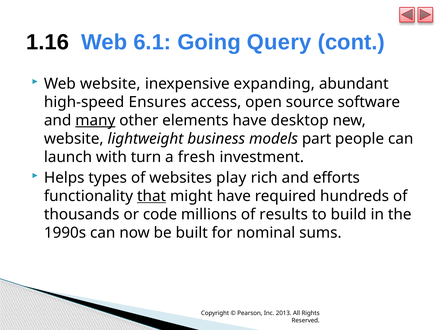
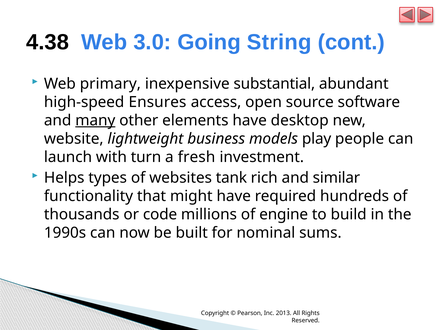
1.16: 1.16 -> 4.38
6.1: 6.1 -> 3.0
Query: Query -> String
Web website: website -> primary
expanding: expanding -> substantial
part: part -> play
play: play -> tank
efforts: efforts -> similar
that underline: present -> none
results: results -> engine
